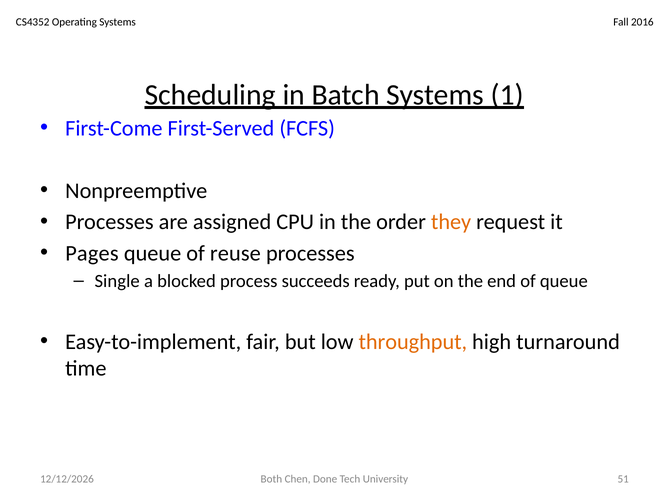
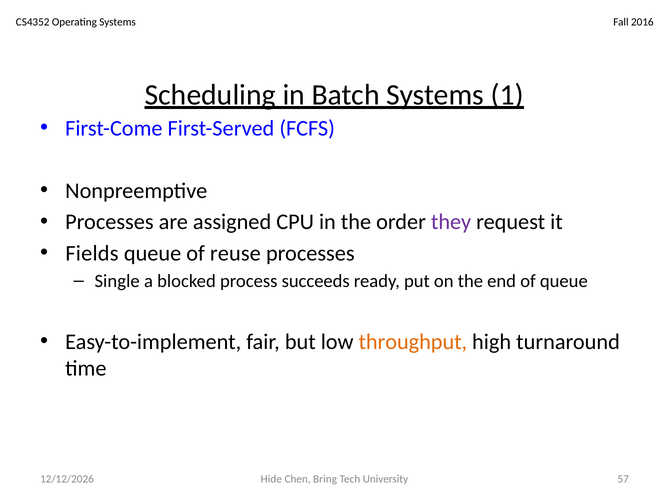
they colour: orange -> purple
Pages: Pages -> Fields
Both: Both -> Hide
Done: Done -> Bring
51: 51 -> 57
